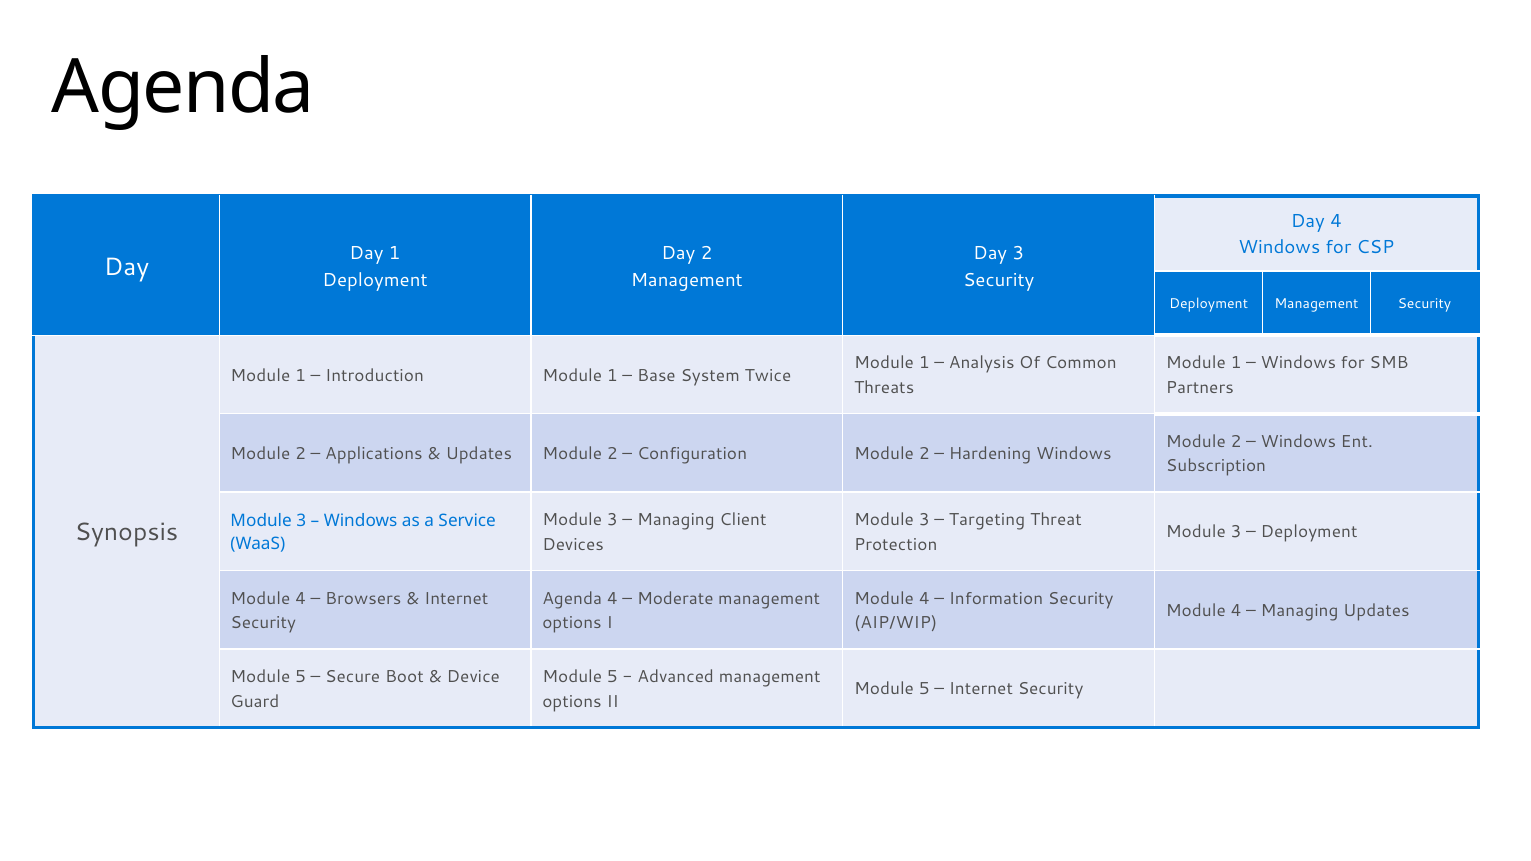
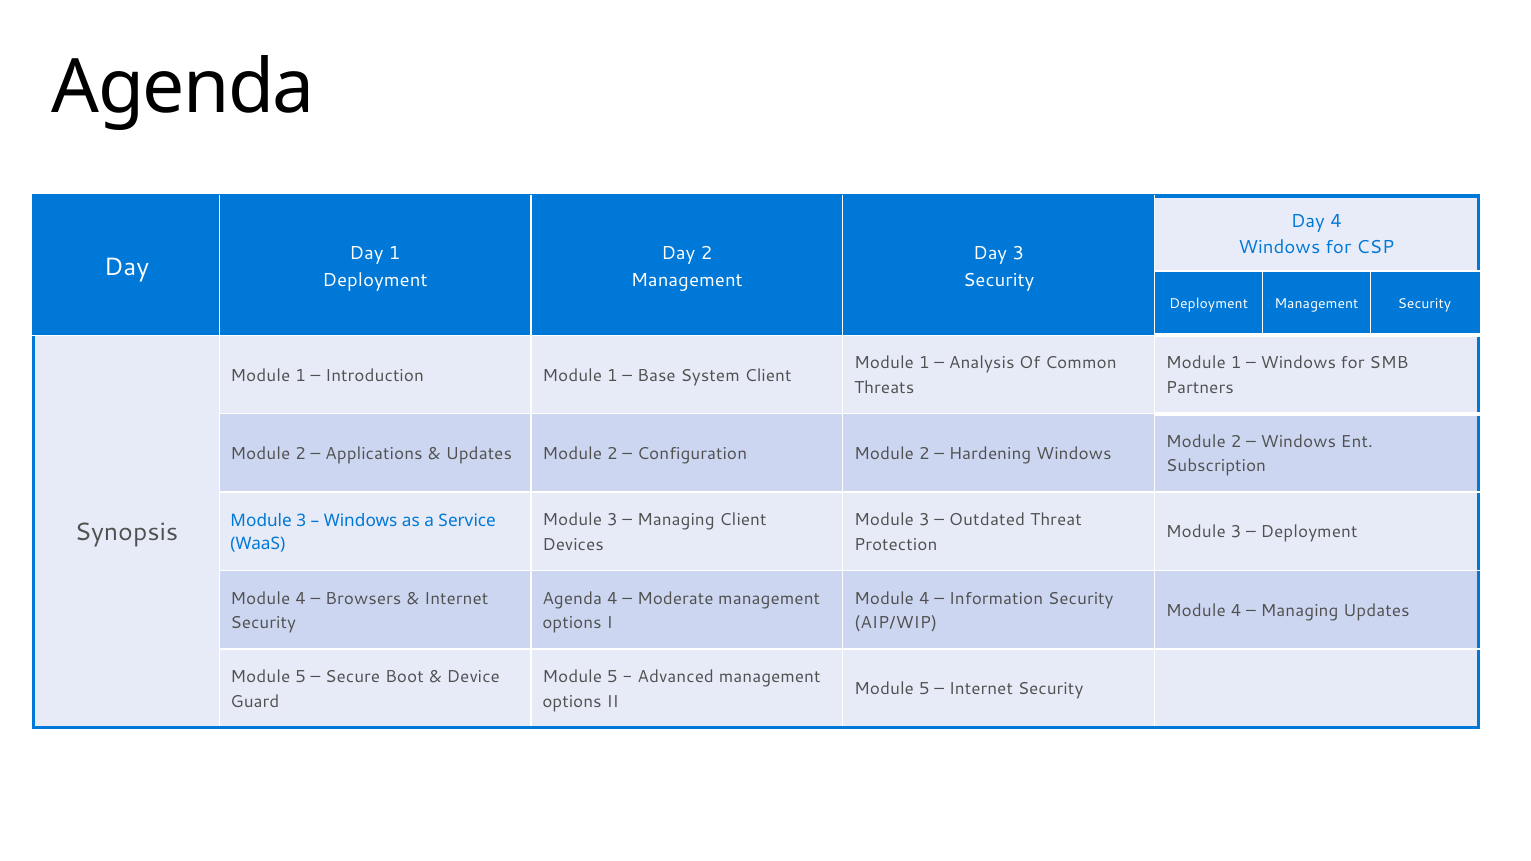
System Twice: Twice -> Client
Targeting: Targeting -> Outdated
